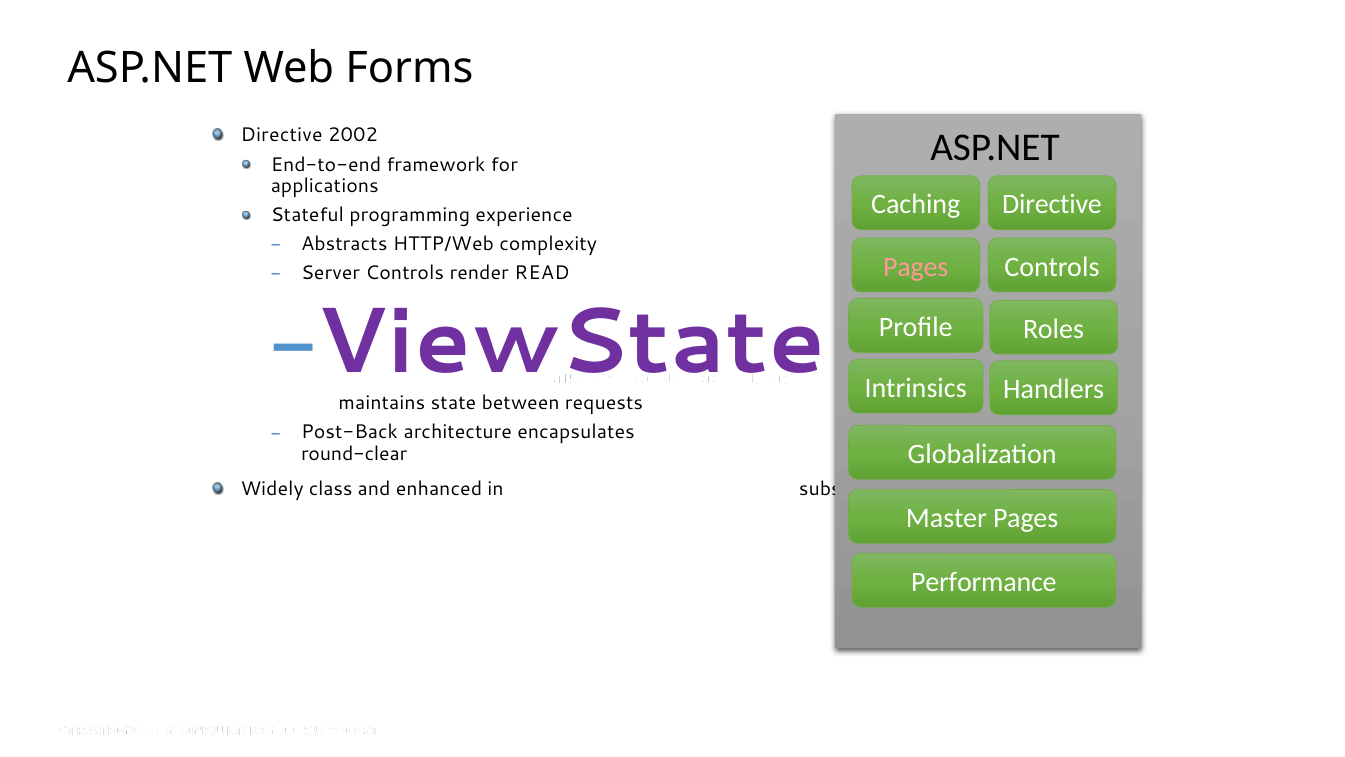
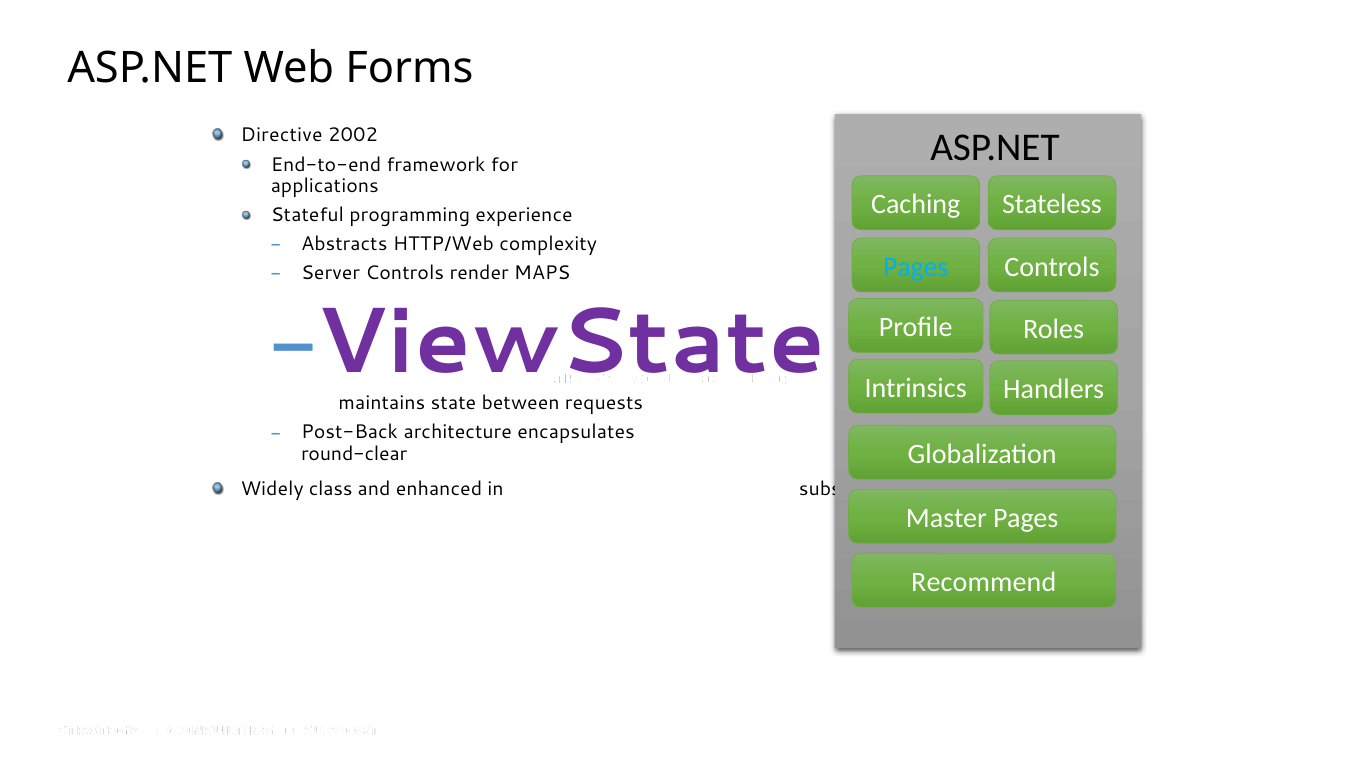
Caching Directive: Directive -> Stateless
Pages at (916, 267) colour: pink -> light blue
READ: READ -> MAPS
Performance: Performance -> Recommend
